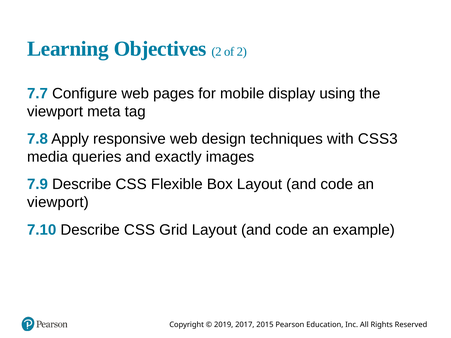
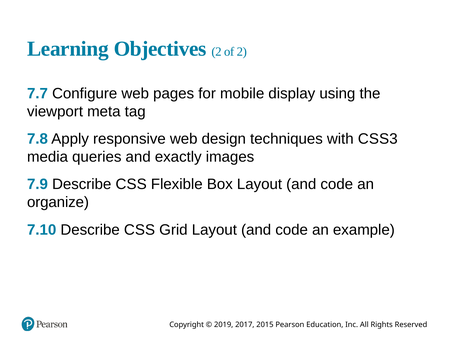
viewport at (58, 202): viewport -> organize
